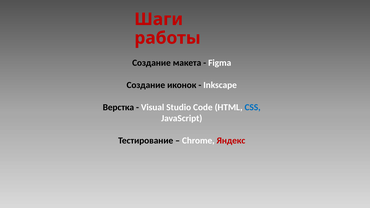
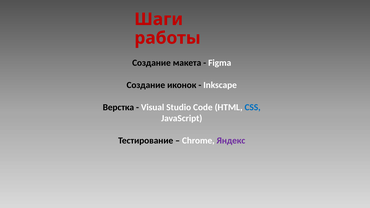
Яндекс colour: red -> purple
